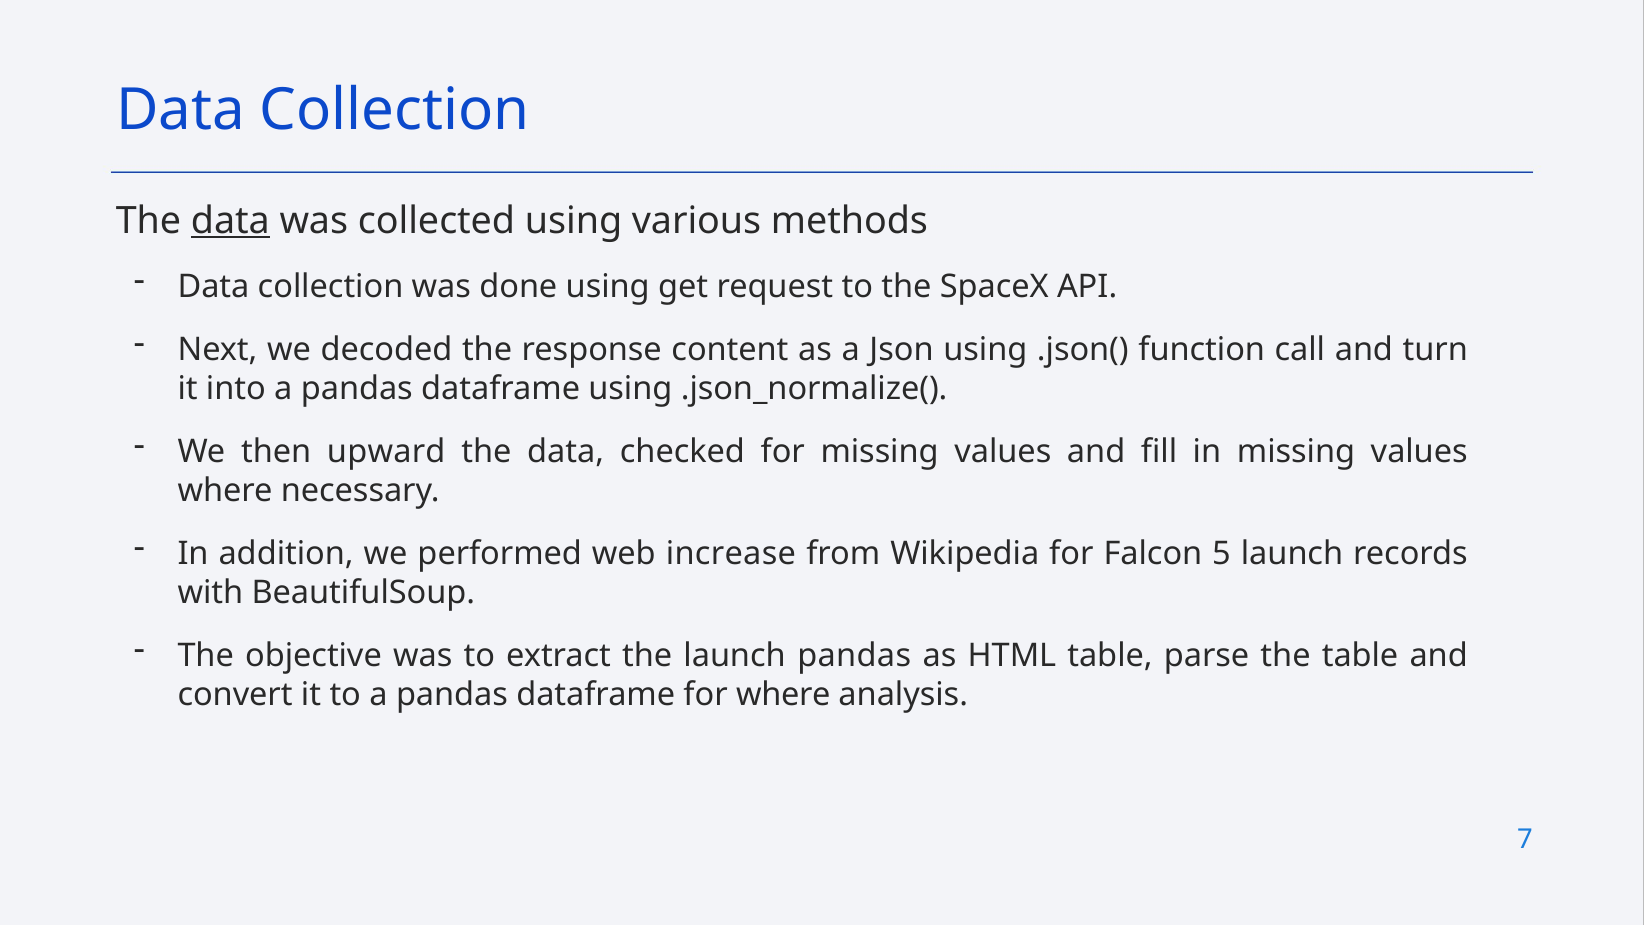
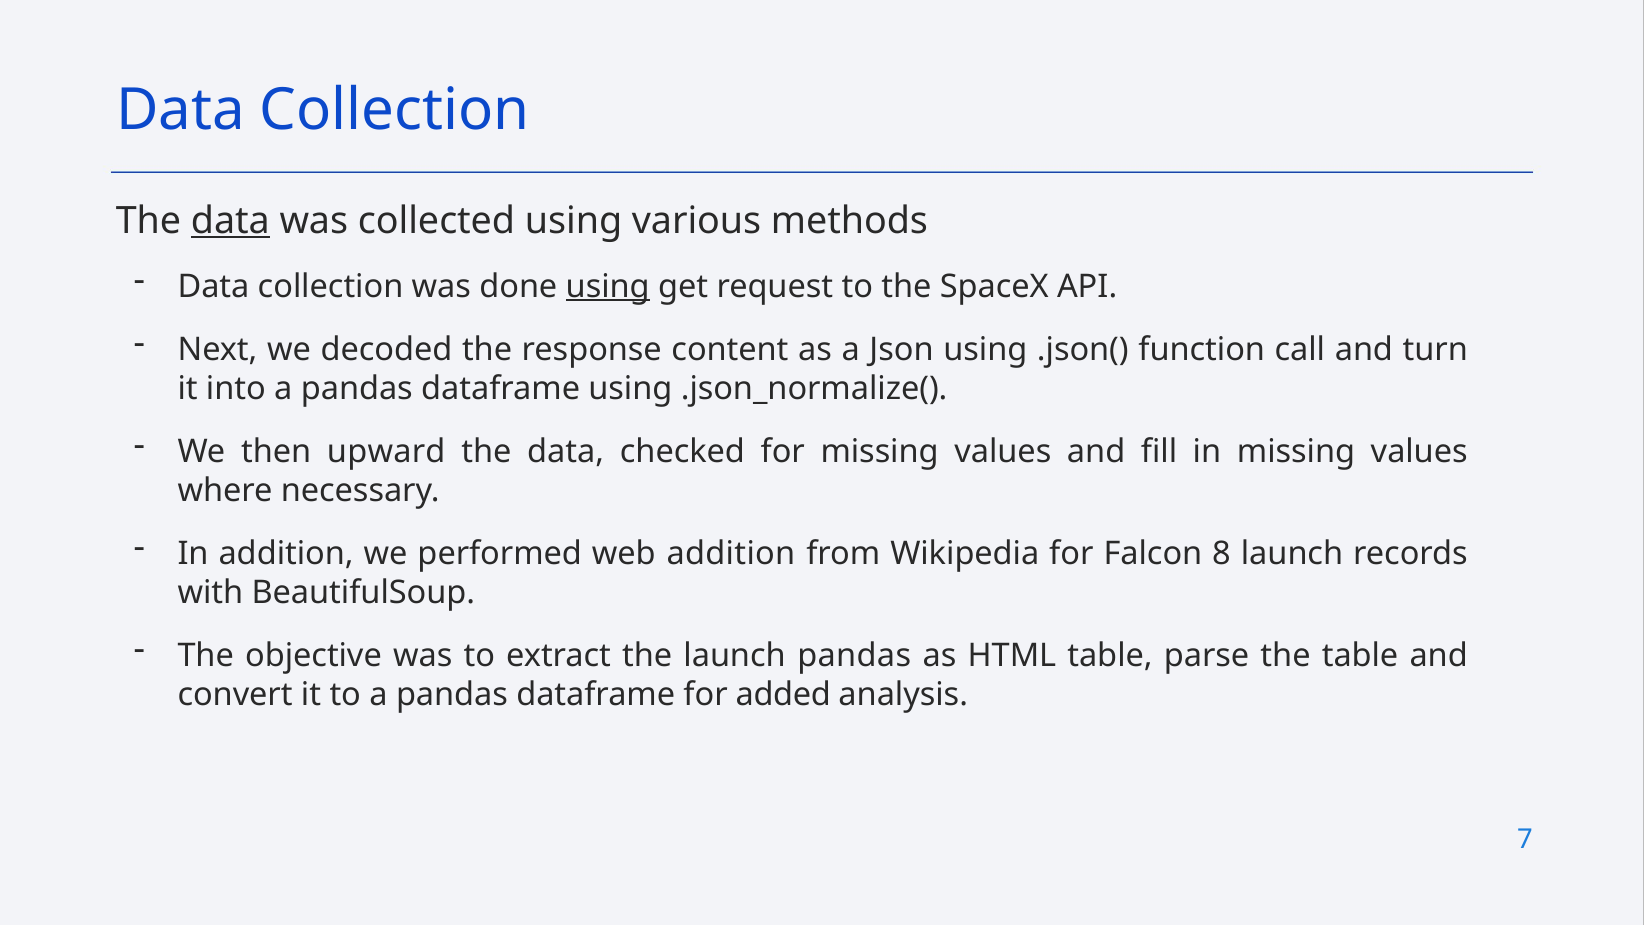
using at (608, 286) underline: none -> present
web increase: increase -> addition
5: 5 -> 8
for where: where -> added
